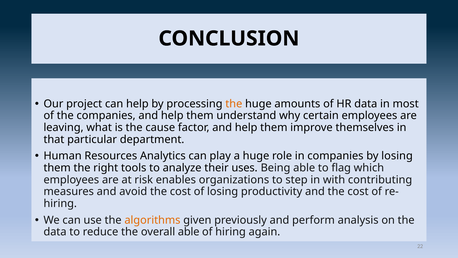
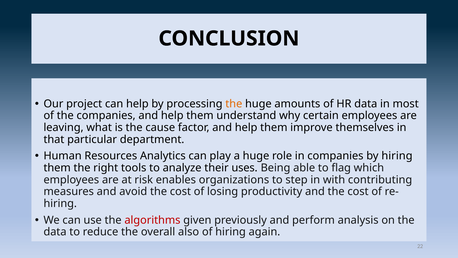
by losing: losing -> hiring
algorithms colour: orange -> red
overall able: able -> also
